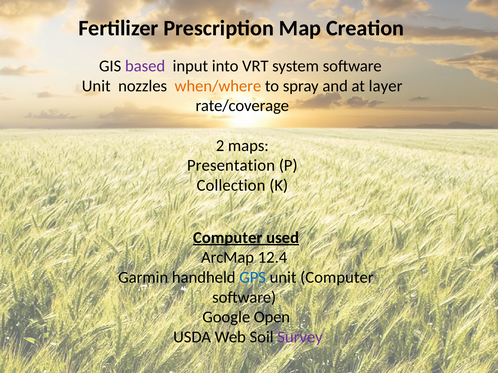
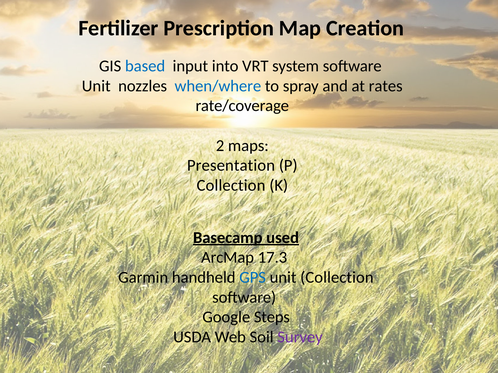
based colour: purple -> blue
when/where colour: orange -> blue
layer: layer -> rates
Computer at (228, 238): Computer -> Basecamp
12.4: 12.4 -> 17.3
unit Computer: Computer -> Collection
Open: Open -> Steps
